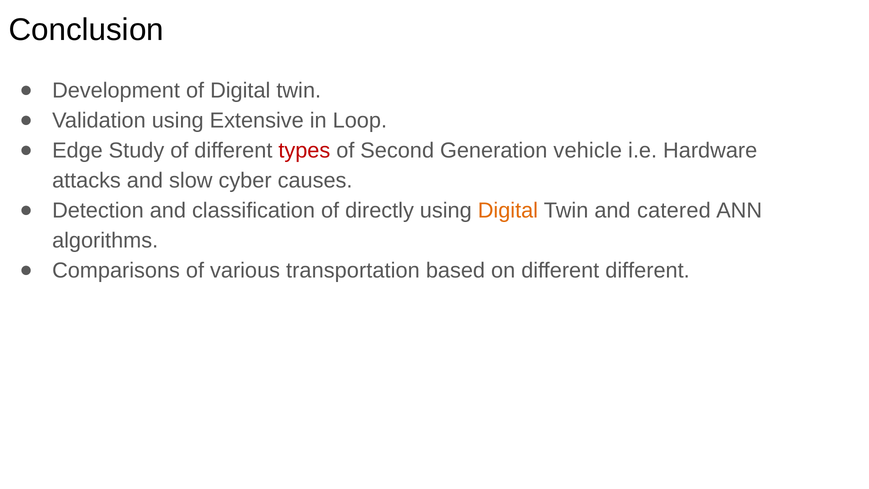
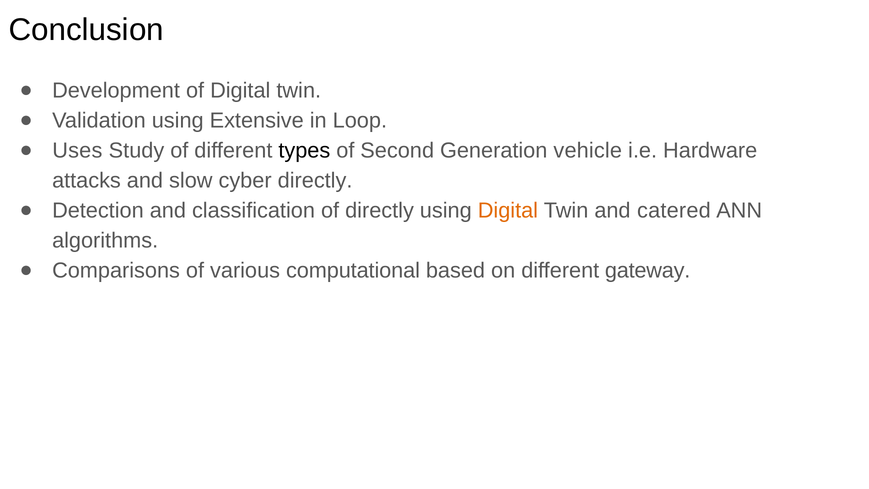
Edge: Edge -> Uses
types colour: red -> black
cyber causes: causes -> directly
transportation: transportation -> computational
different different: different -> gateway
